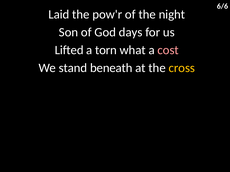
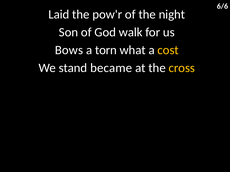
days: days -> walk
Lifted: Lifted -> Bows
cost colour: pink -> yellow
beneath: beneath -> became
